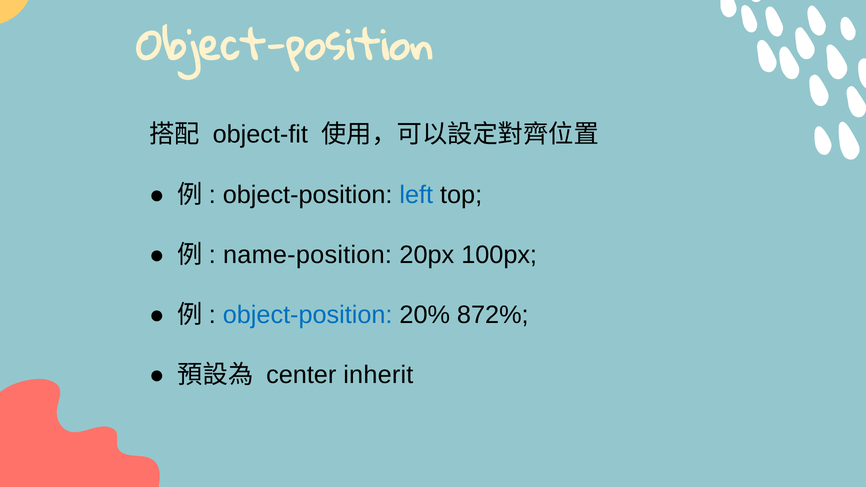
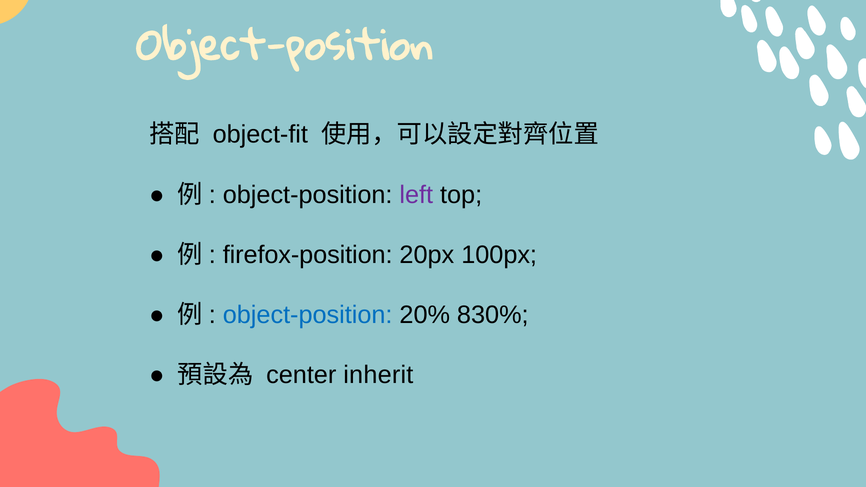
left colour: blue -> purple
name-position: name-position -> firefox-position
872%: 872% -> 830%
